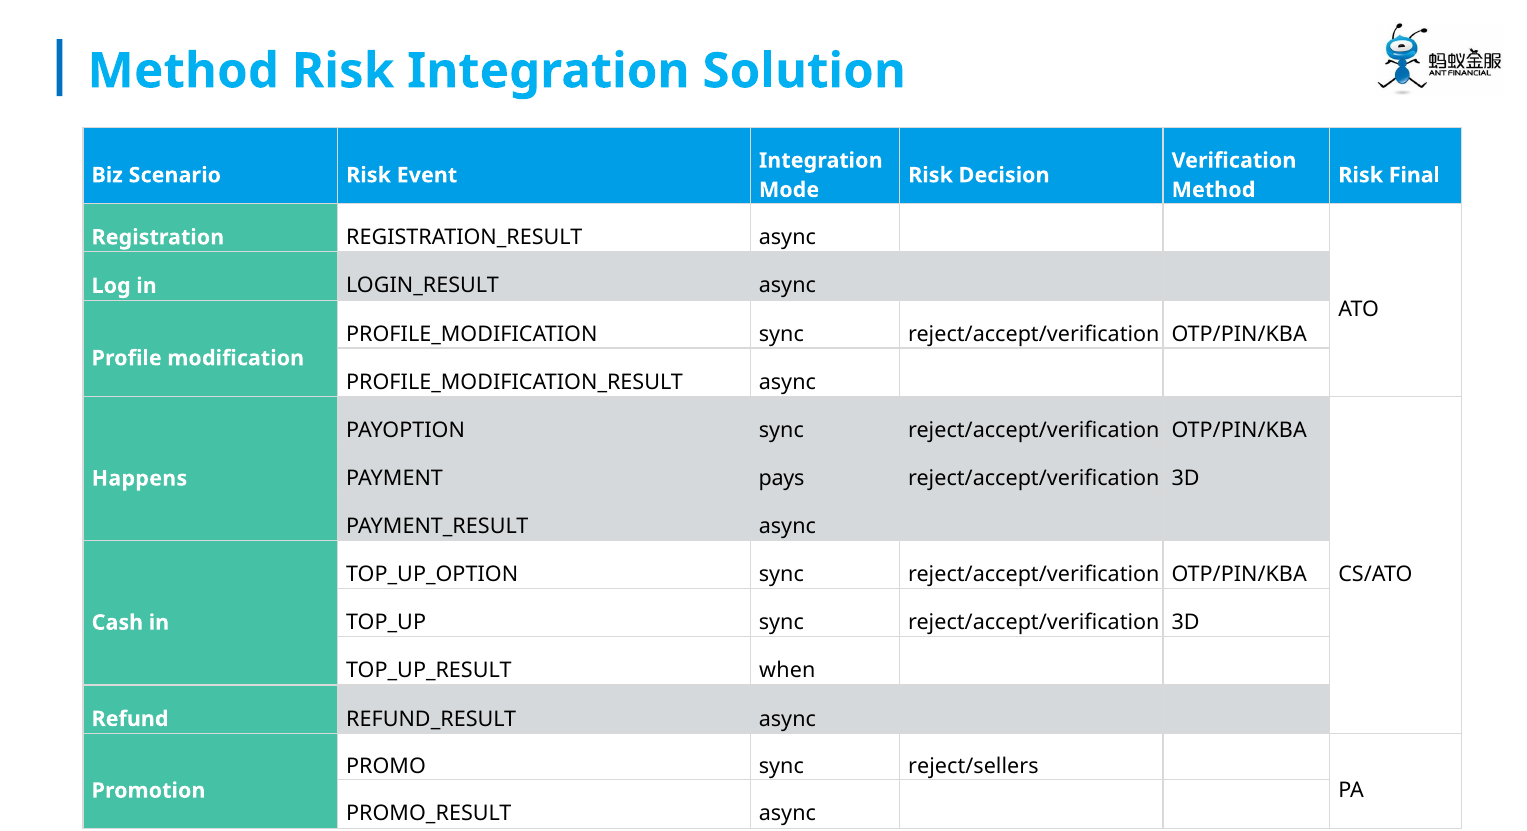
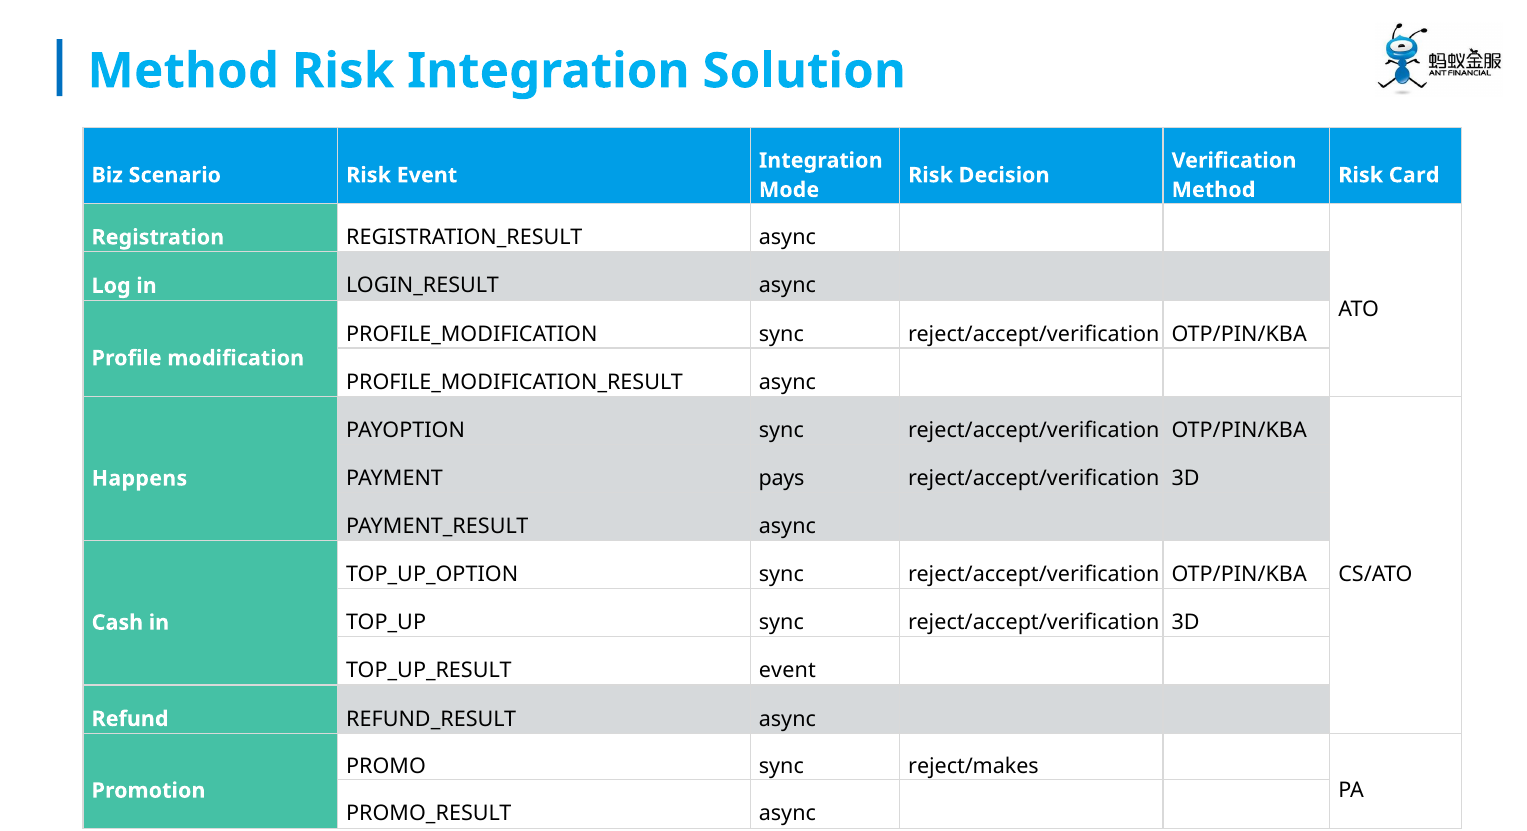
Final: Final -> Card
when at (787, 670): when -> event
reject/sellers: reject/sellers -> reject/makes
